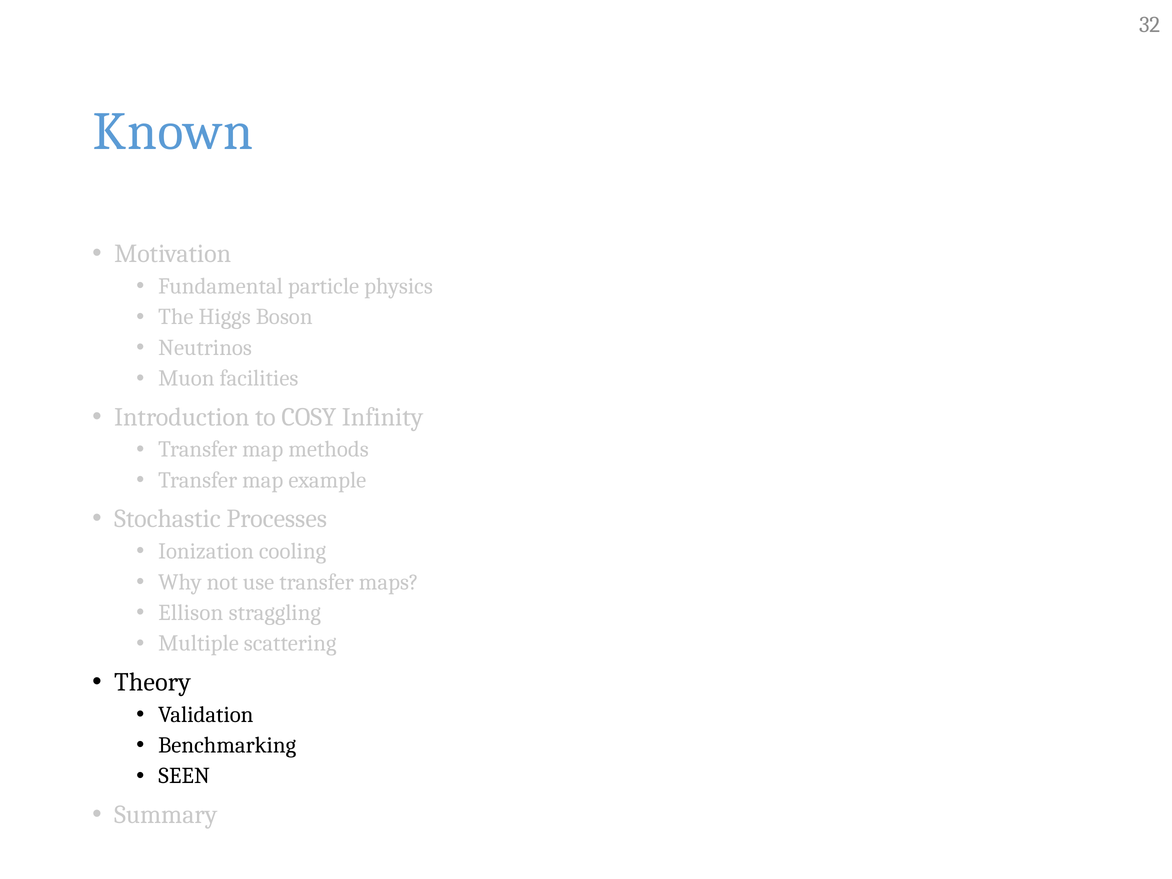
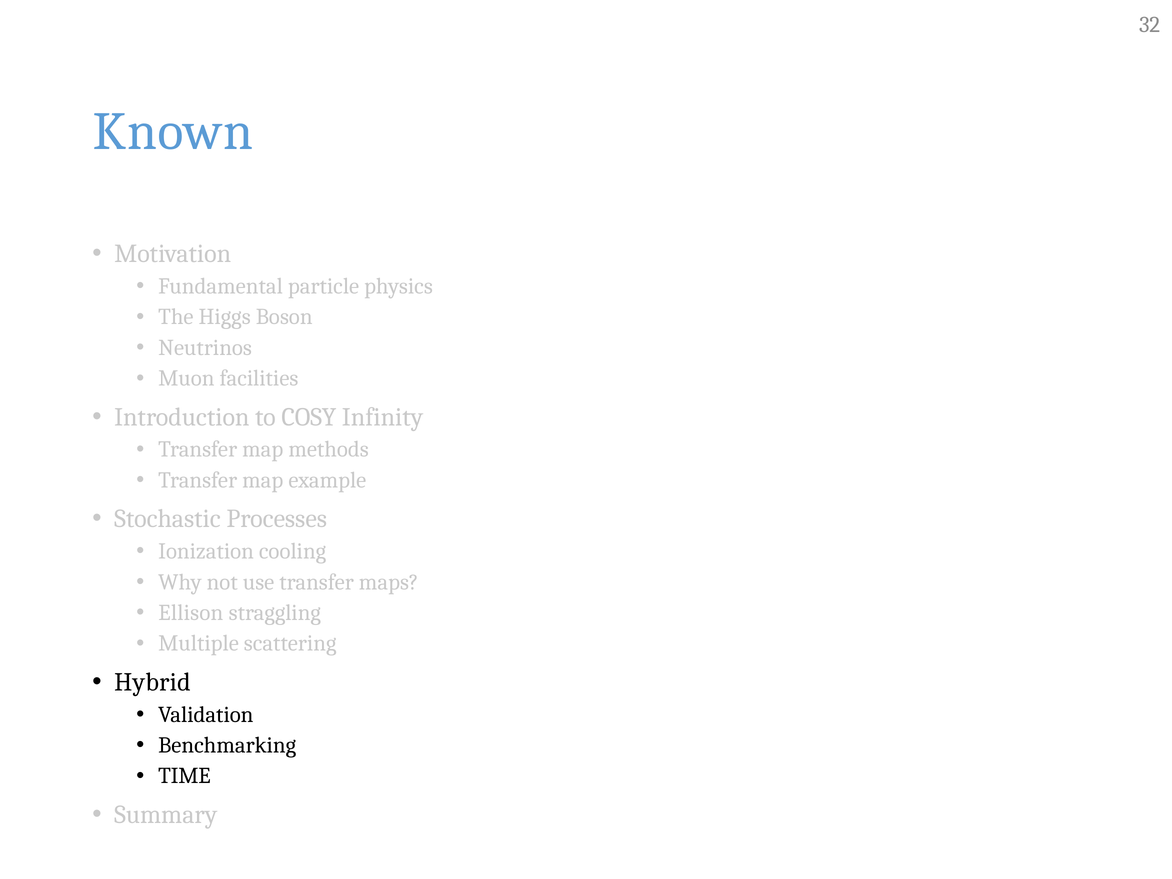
Theory: Theory -> Hybrid
SEEN: SEEN -> TIME
